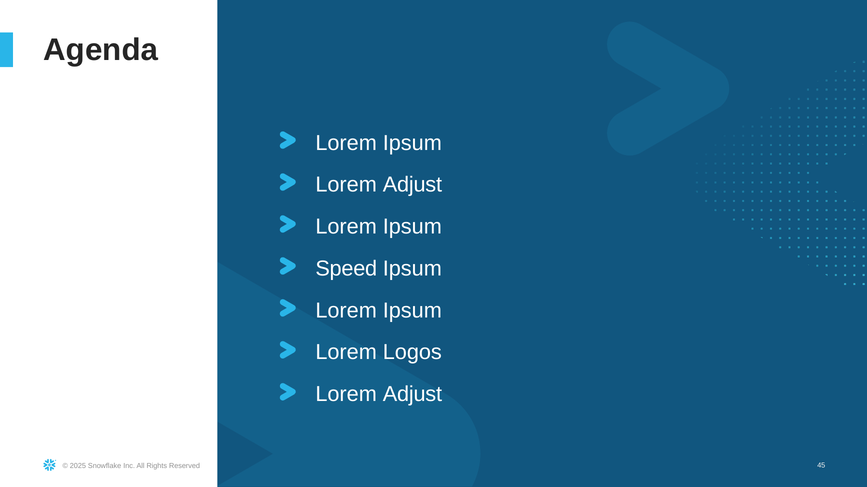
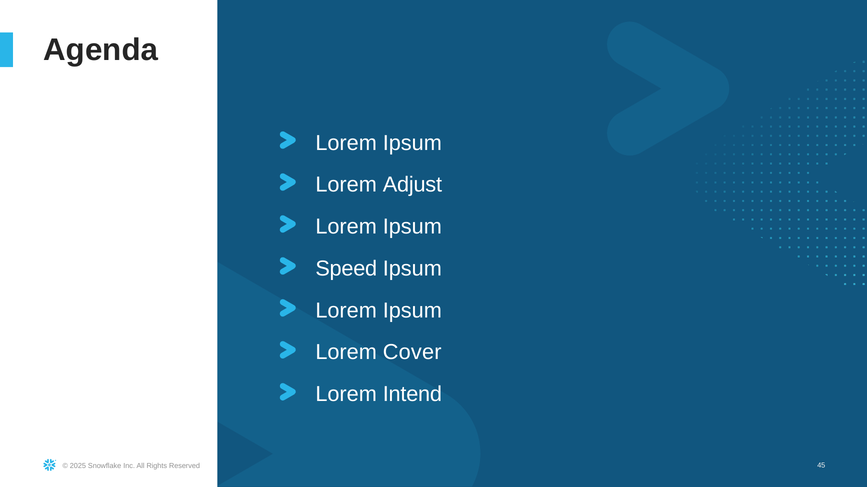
Logos: Logos -> Cover
Adjust at (412, 395): Adjust -> Intend
